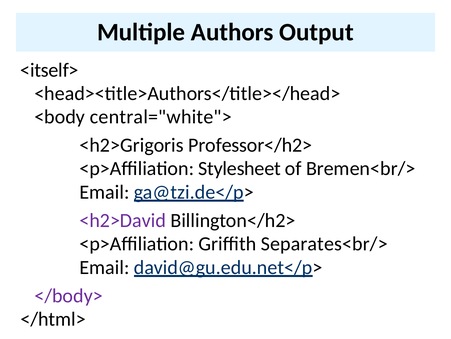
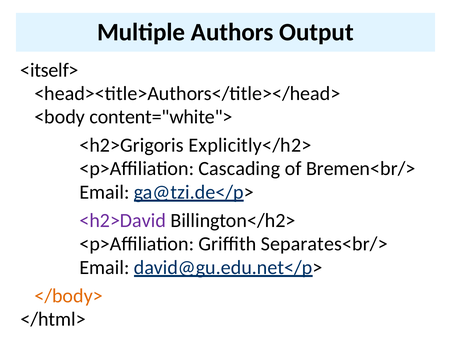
central="white">: central="white"> -> content="white">
Professor</h2>: Professor</h2> -> Explicitly</h2>
Stylesheet: Stylesheet -> Cascading
</body> colour: purple -> orange
